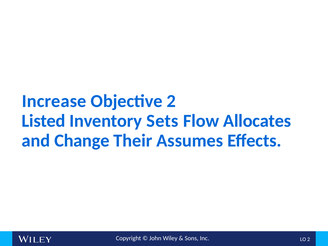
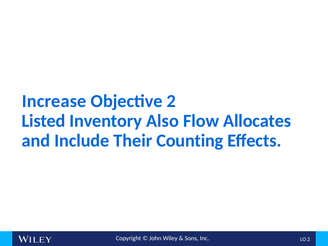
Sets: Sets -> Also
Change: Change -> Include
Assumes: Assumes -> Counting
